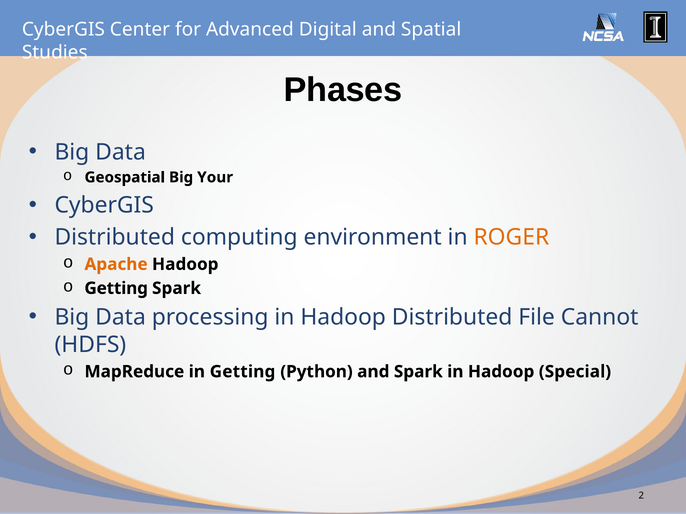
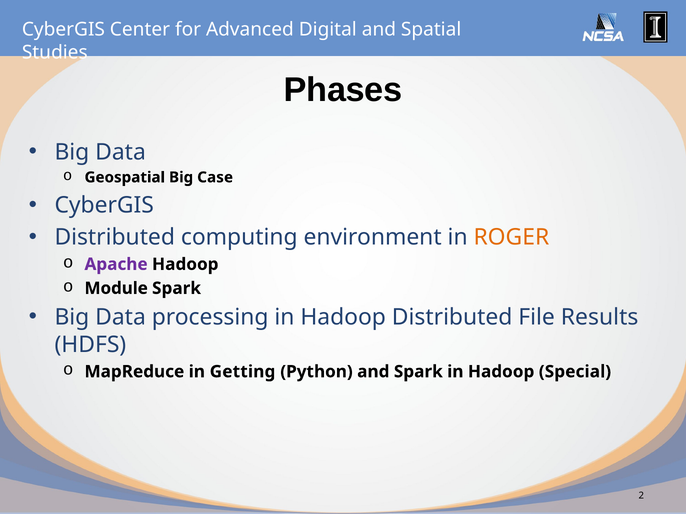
Your: Your -> Case
Apache colour: orange -> purple
Getting at (116, 289): Getting -> Module
Cannot: Cannot -> Results
